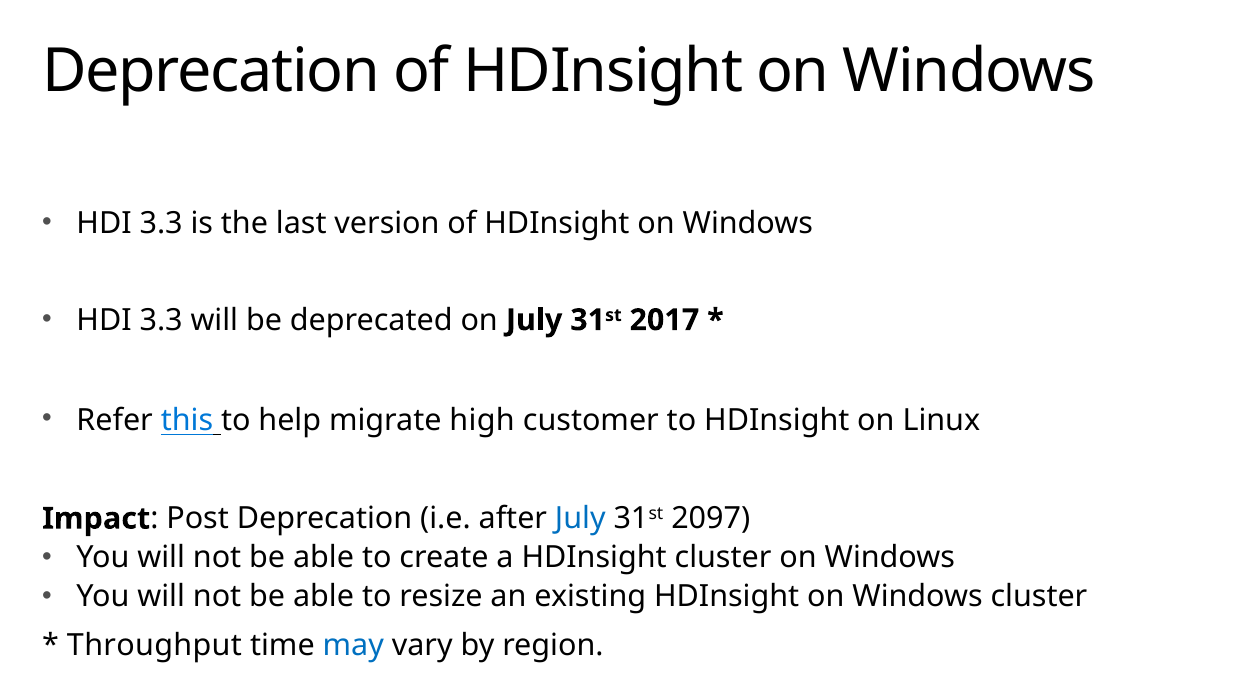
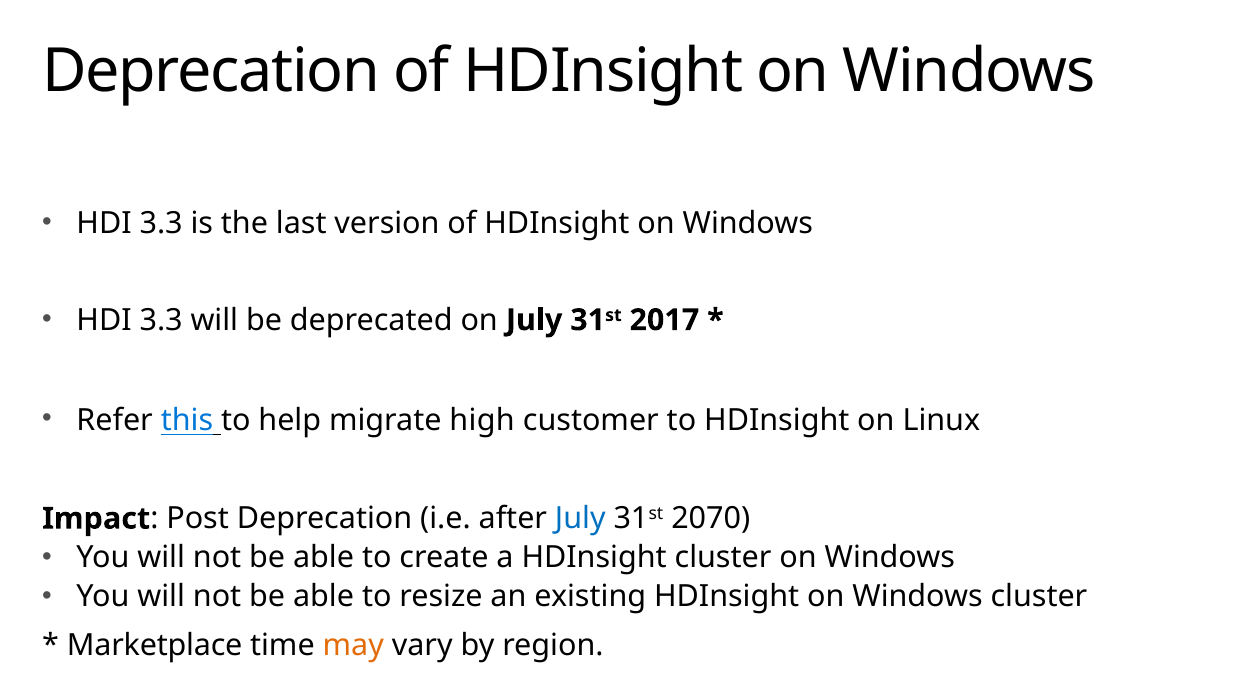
2097: 2097 -> 2070
Throughput: Throughput -> Marketplace
may colour: blue -> orange
